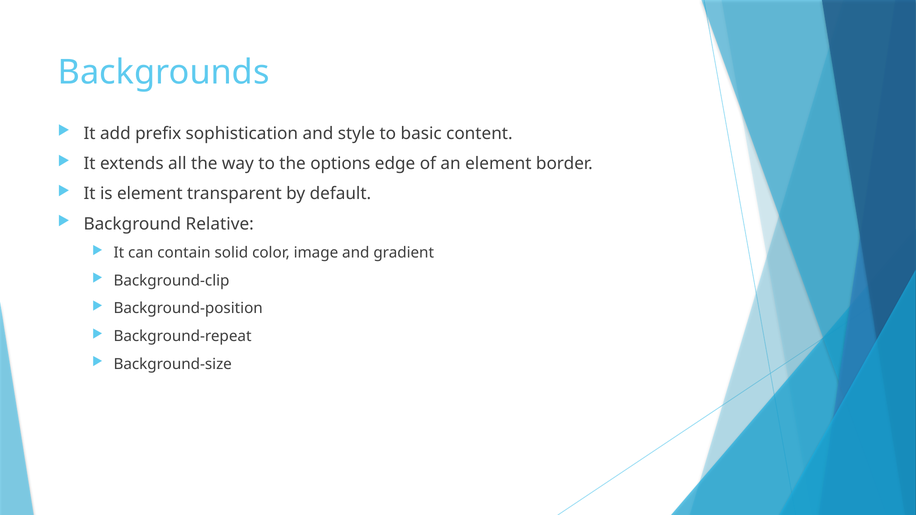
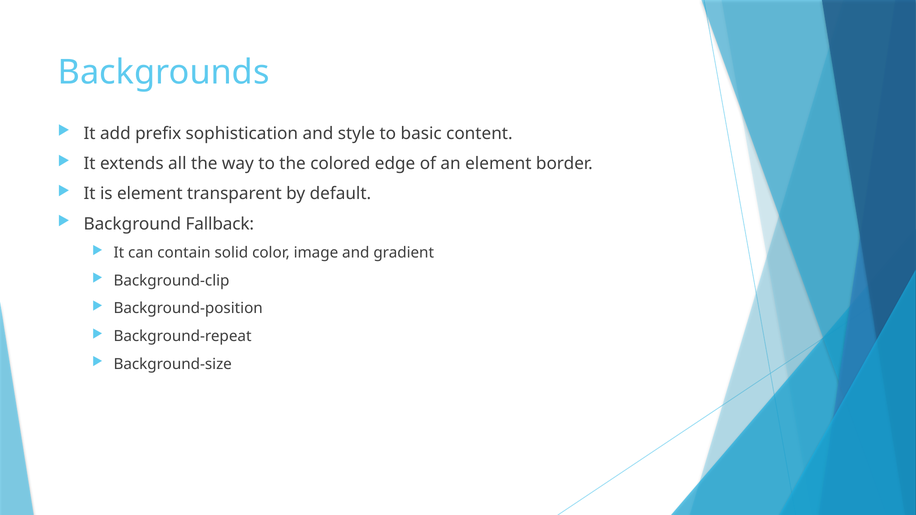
options: options -> colored
Relative: Relative -> Fallback
